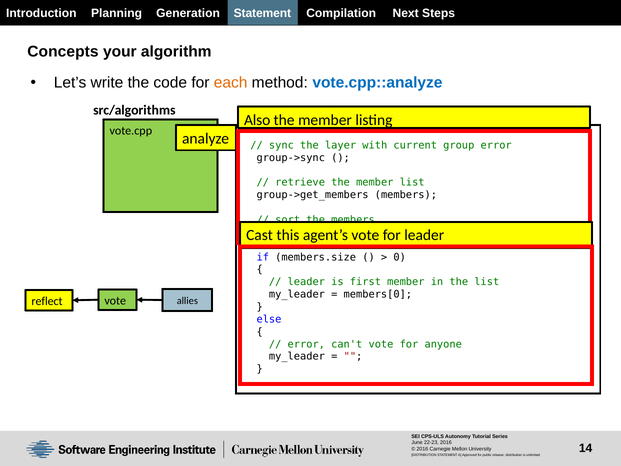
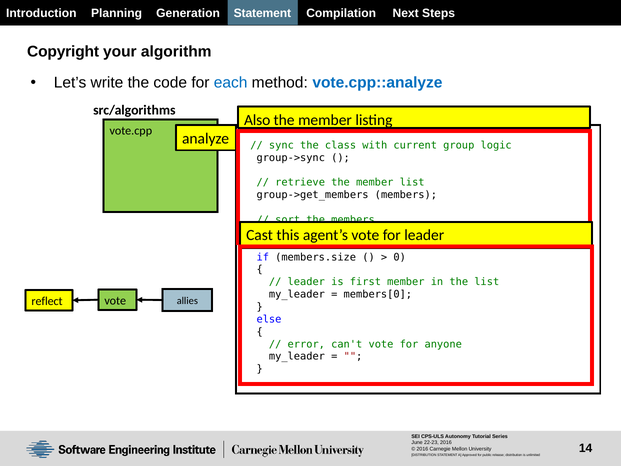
Concepts: Concepts -> Copyright
each colour: orange -> blue
layer: layer -> class
group error: error -> logic
